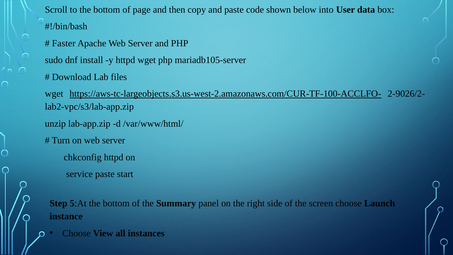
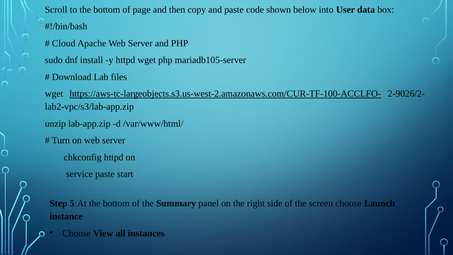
Faster: Faster -> Cloud
